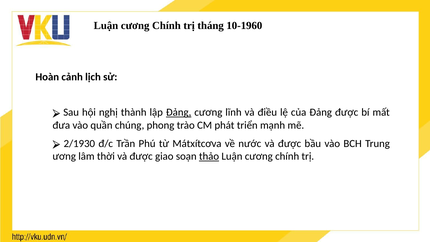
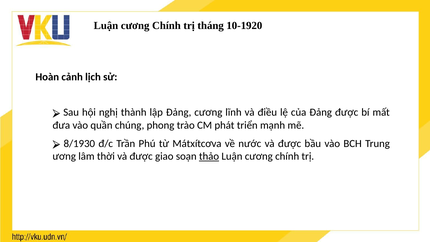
10-1960: 10-1960 -> 10-1920
Đảng at (179, 112) underline: present -> none
2/1930: 2/1930 -> 8/1930
